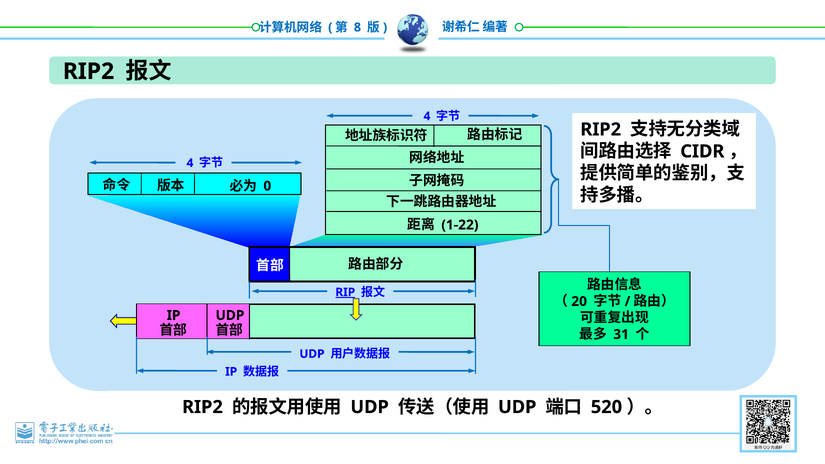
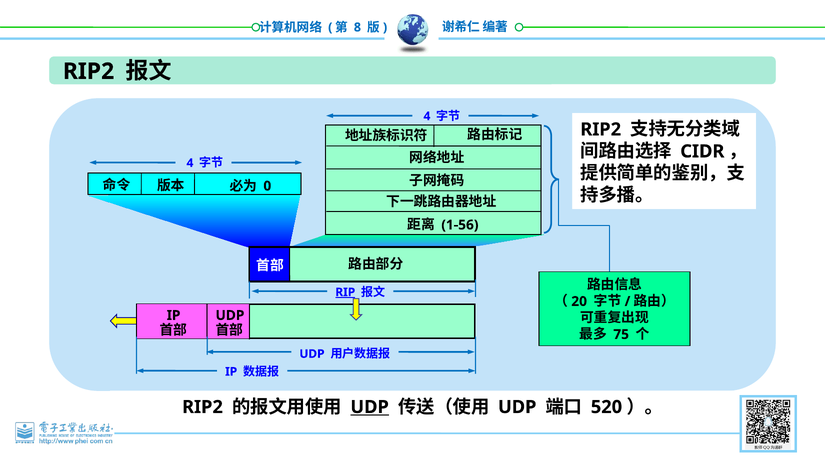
1-22: 1-22 -> 1-56
31: 31 -> 75
UDP at (370, 407) underline: none -> present
